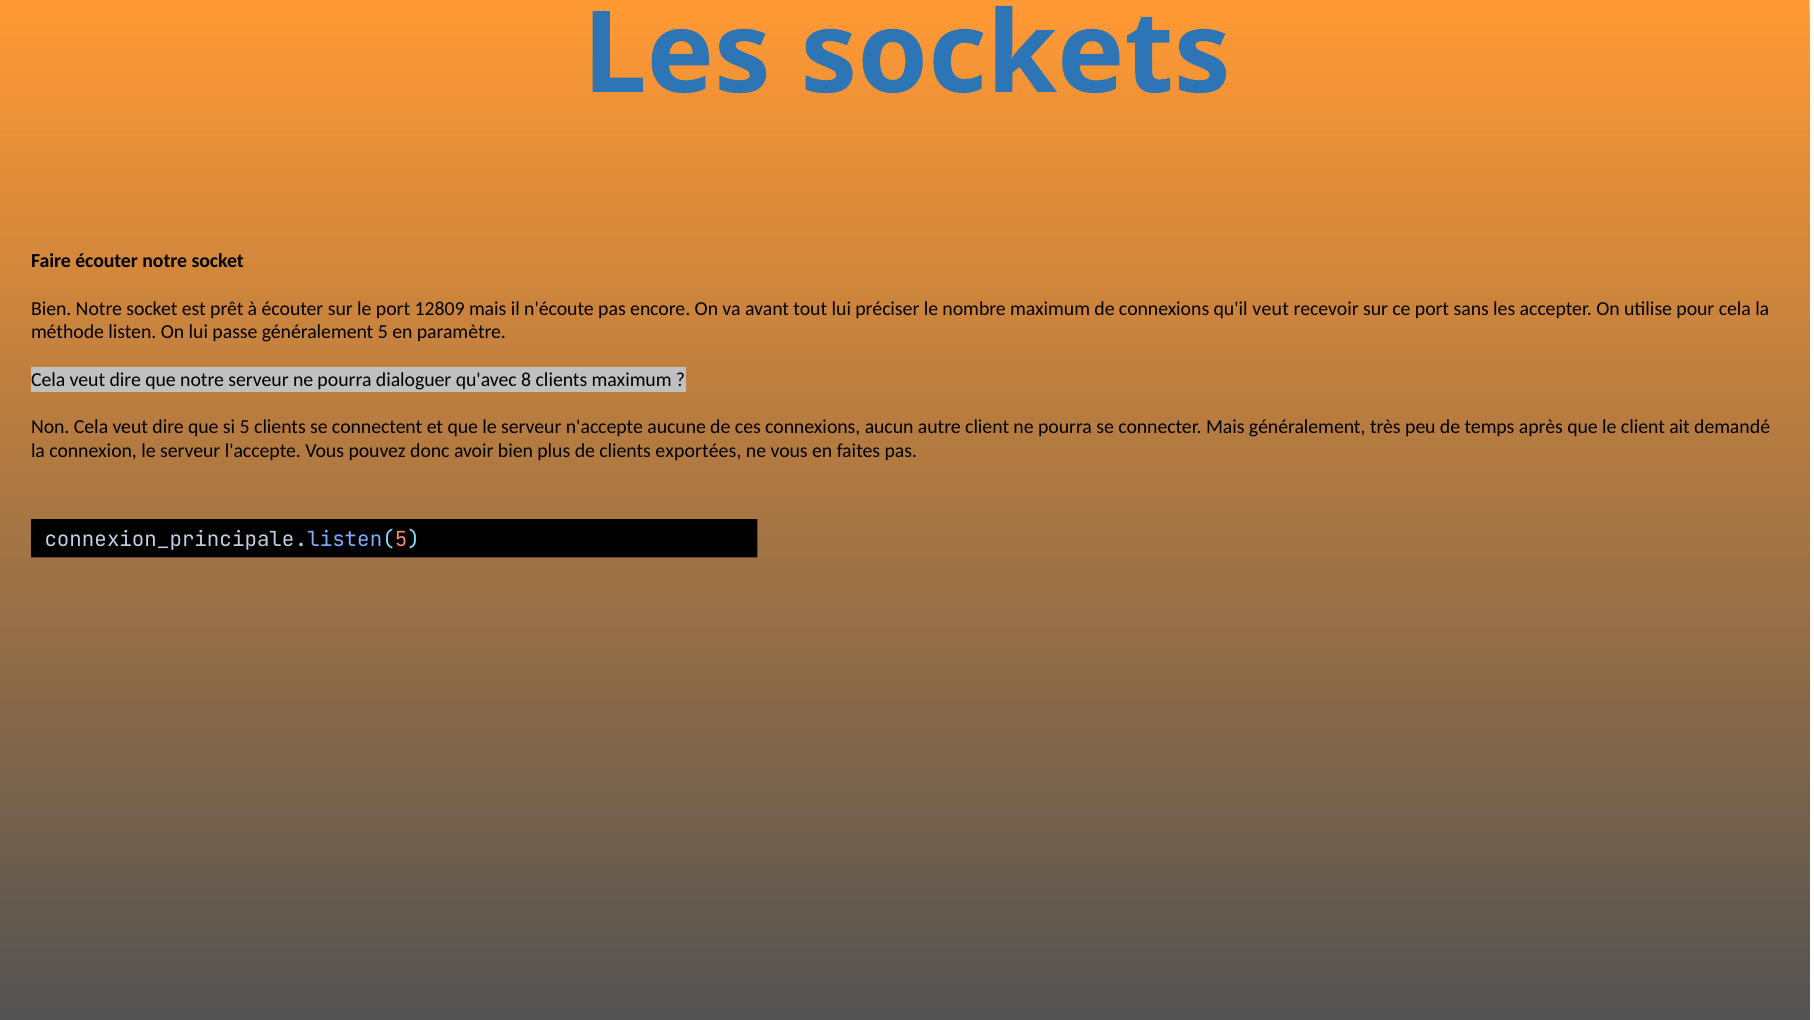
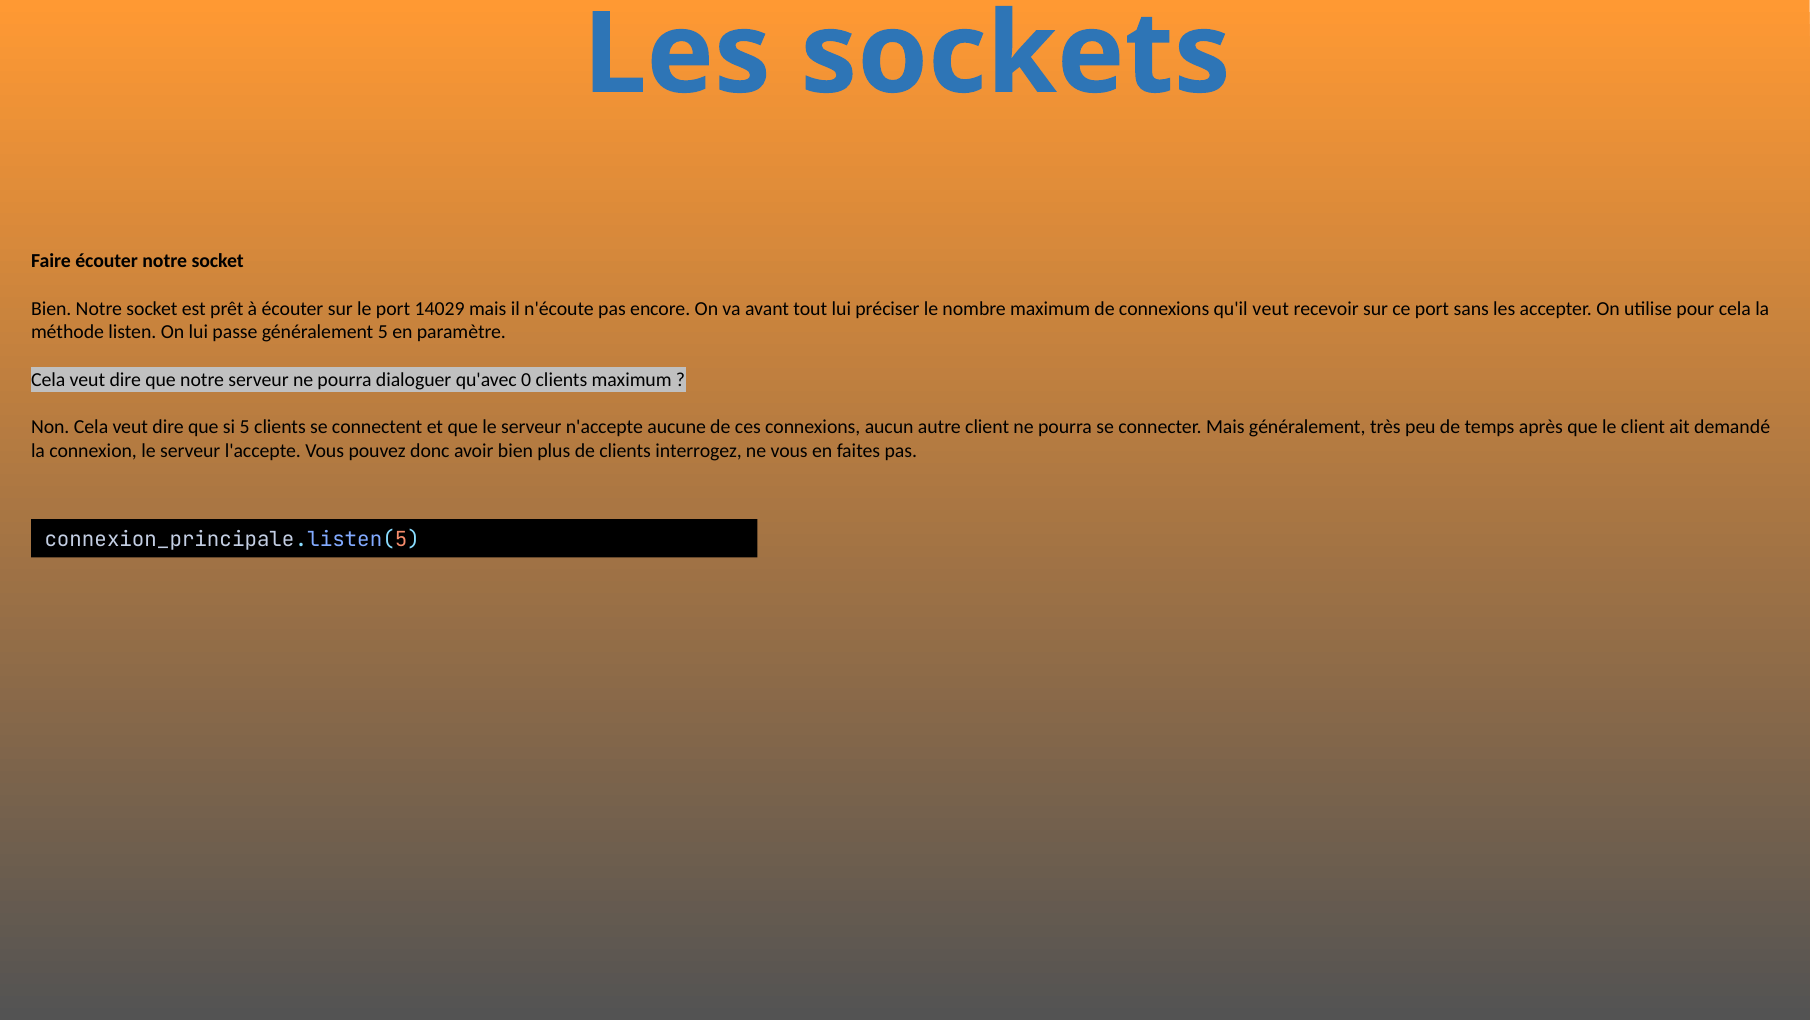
12809: 12809 -> 14029
8: 8 -> 0
exportées: exportées -> interrogez
